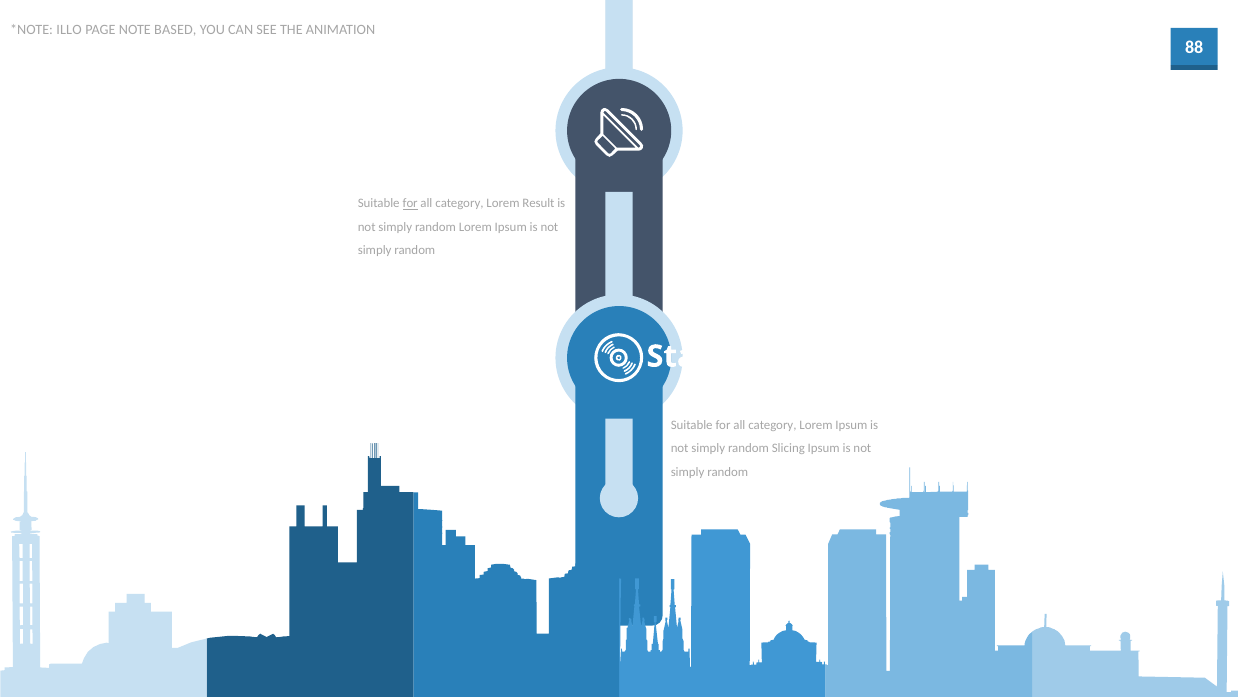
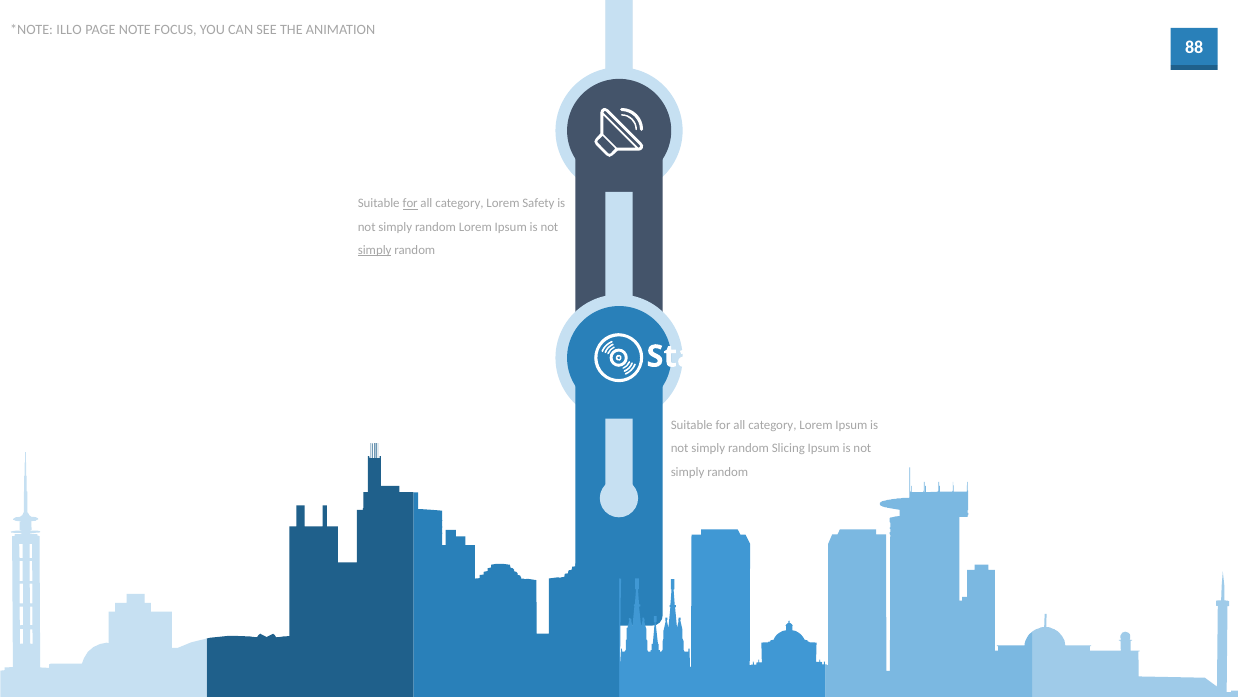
BASED: BASED -> FOCUS
Result: Result -> Safety
simply at (375, 250) underline: none -> present
